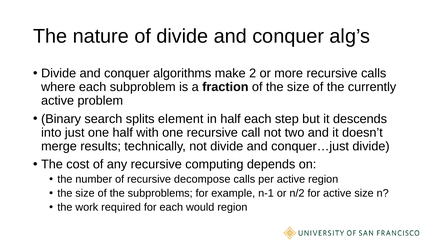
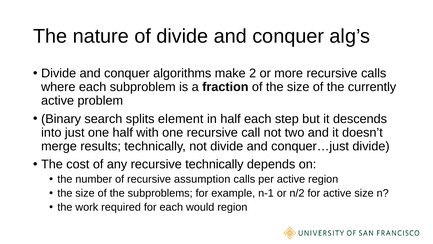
recursive computing: computing -> technically
decompose: decompose -> assumption
